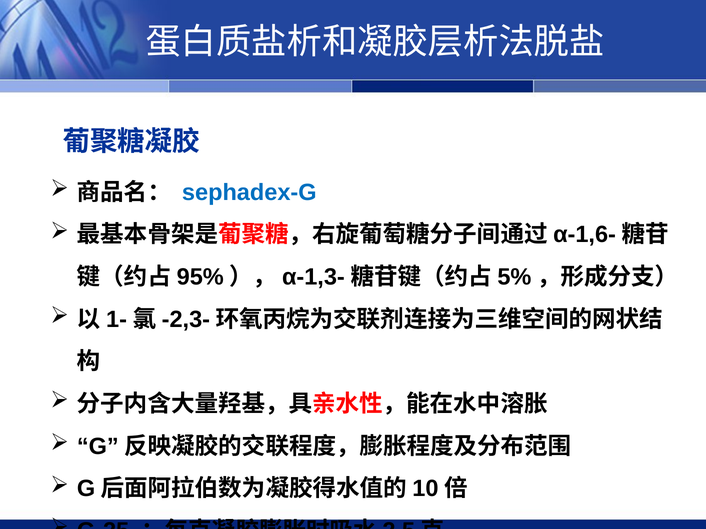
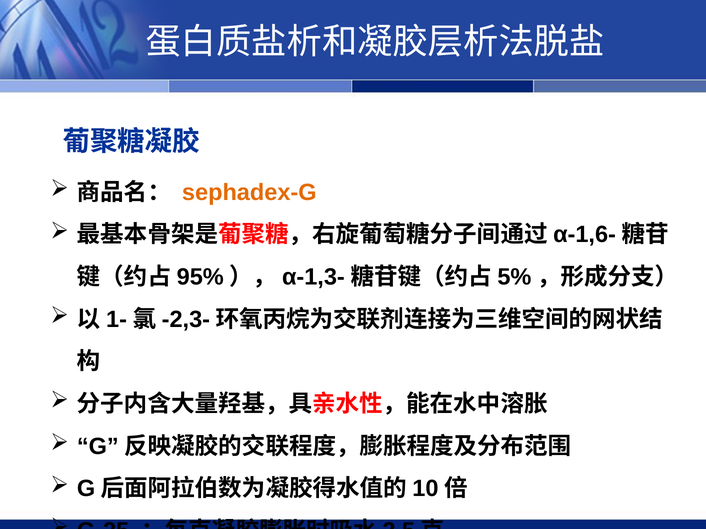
sephadex-G colour: blue -> orange
